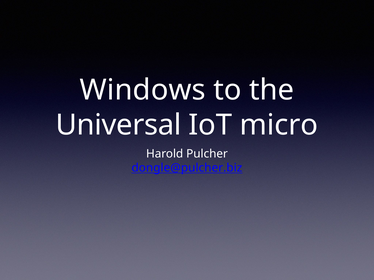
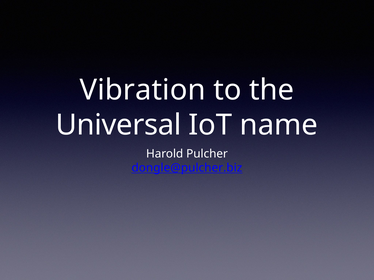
Windows: Windows -> Vibration
micro: micro -> name
